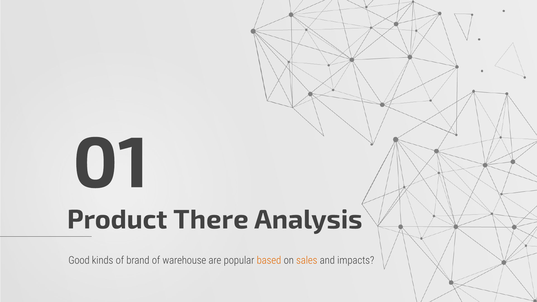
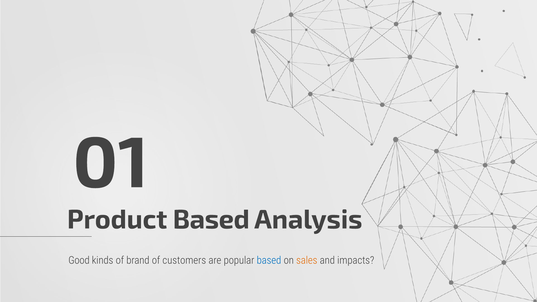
Product There: There -> Based
warehouse: warehouse -> customers
based at (269, 261) colour: orange -> blue
